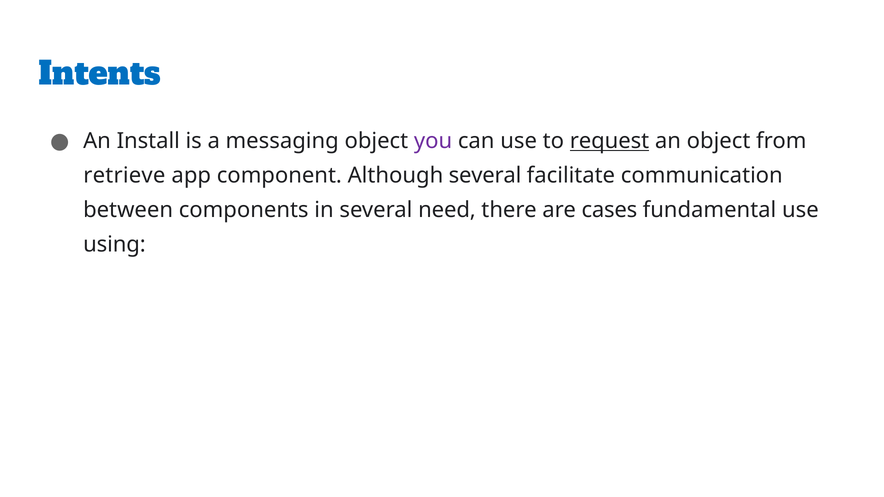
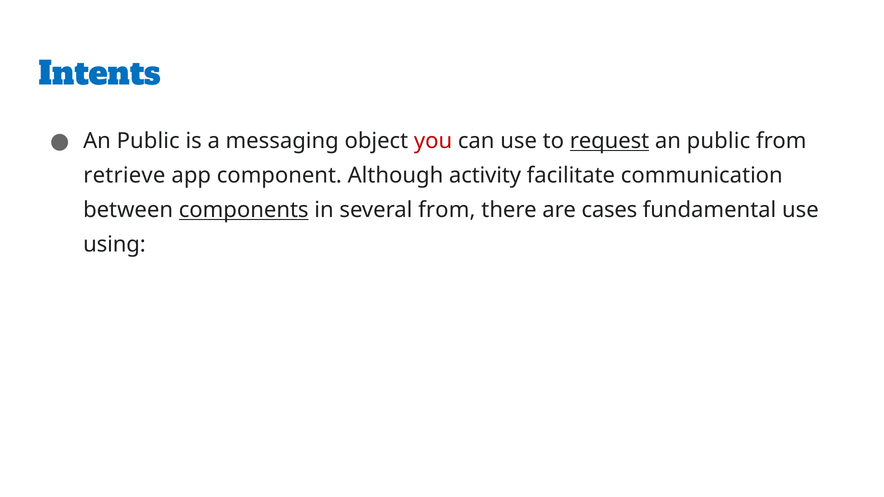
Install at (148, 141): Install -> Public
you colour: purple -> red
object at (719, 141): object -> public
Although several: several -> activity
components underline: none -> present
several need: need -> from
